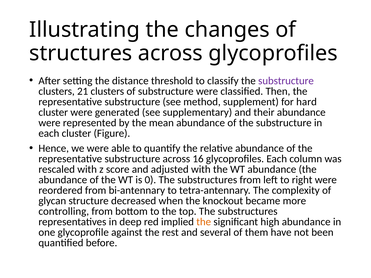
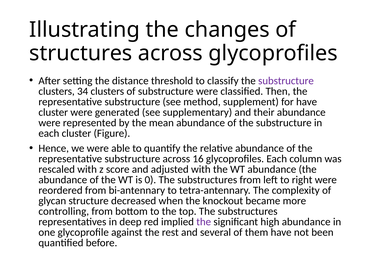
21: 21 -> 34
for hard: hard -> have
the at (204, 222) colour: orange -> purple
